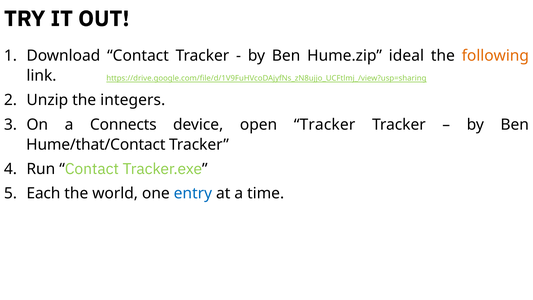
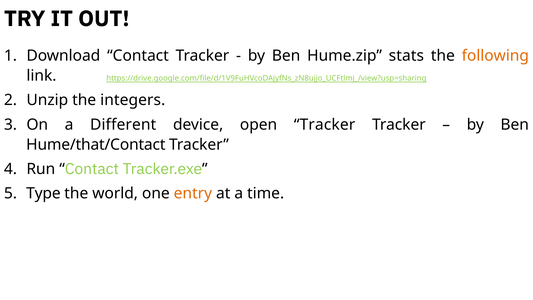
ideal: ideal -> stats
Connects: Connects -> Different
Each: Each -> Type
entry colour: blue -> orange
